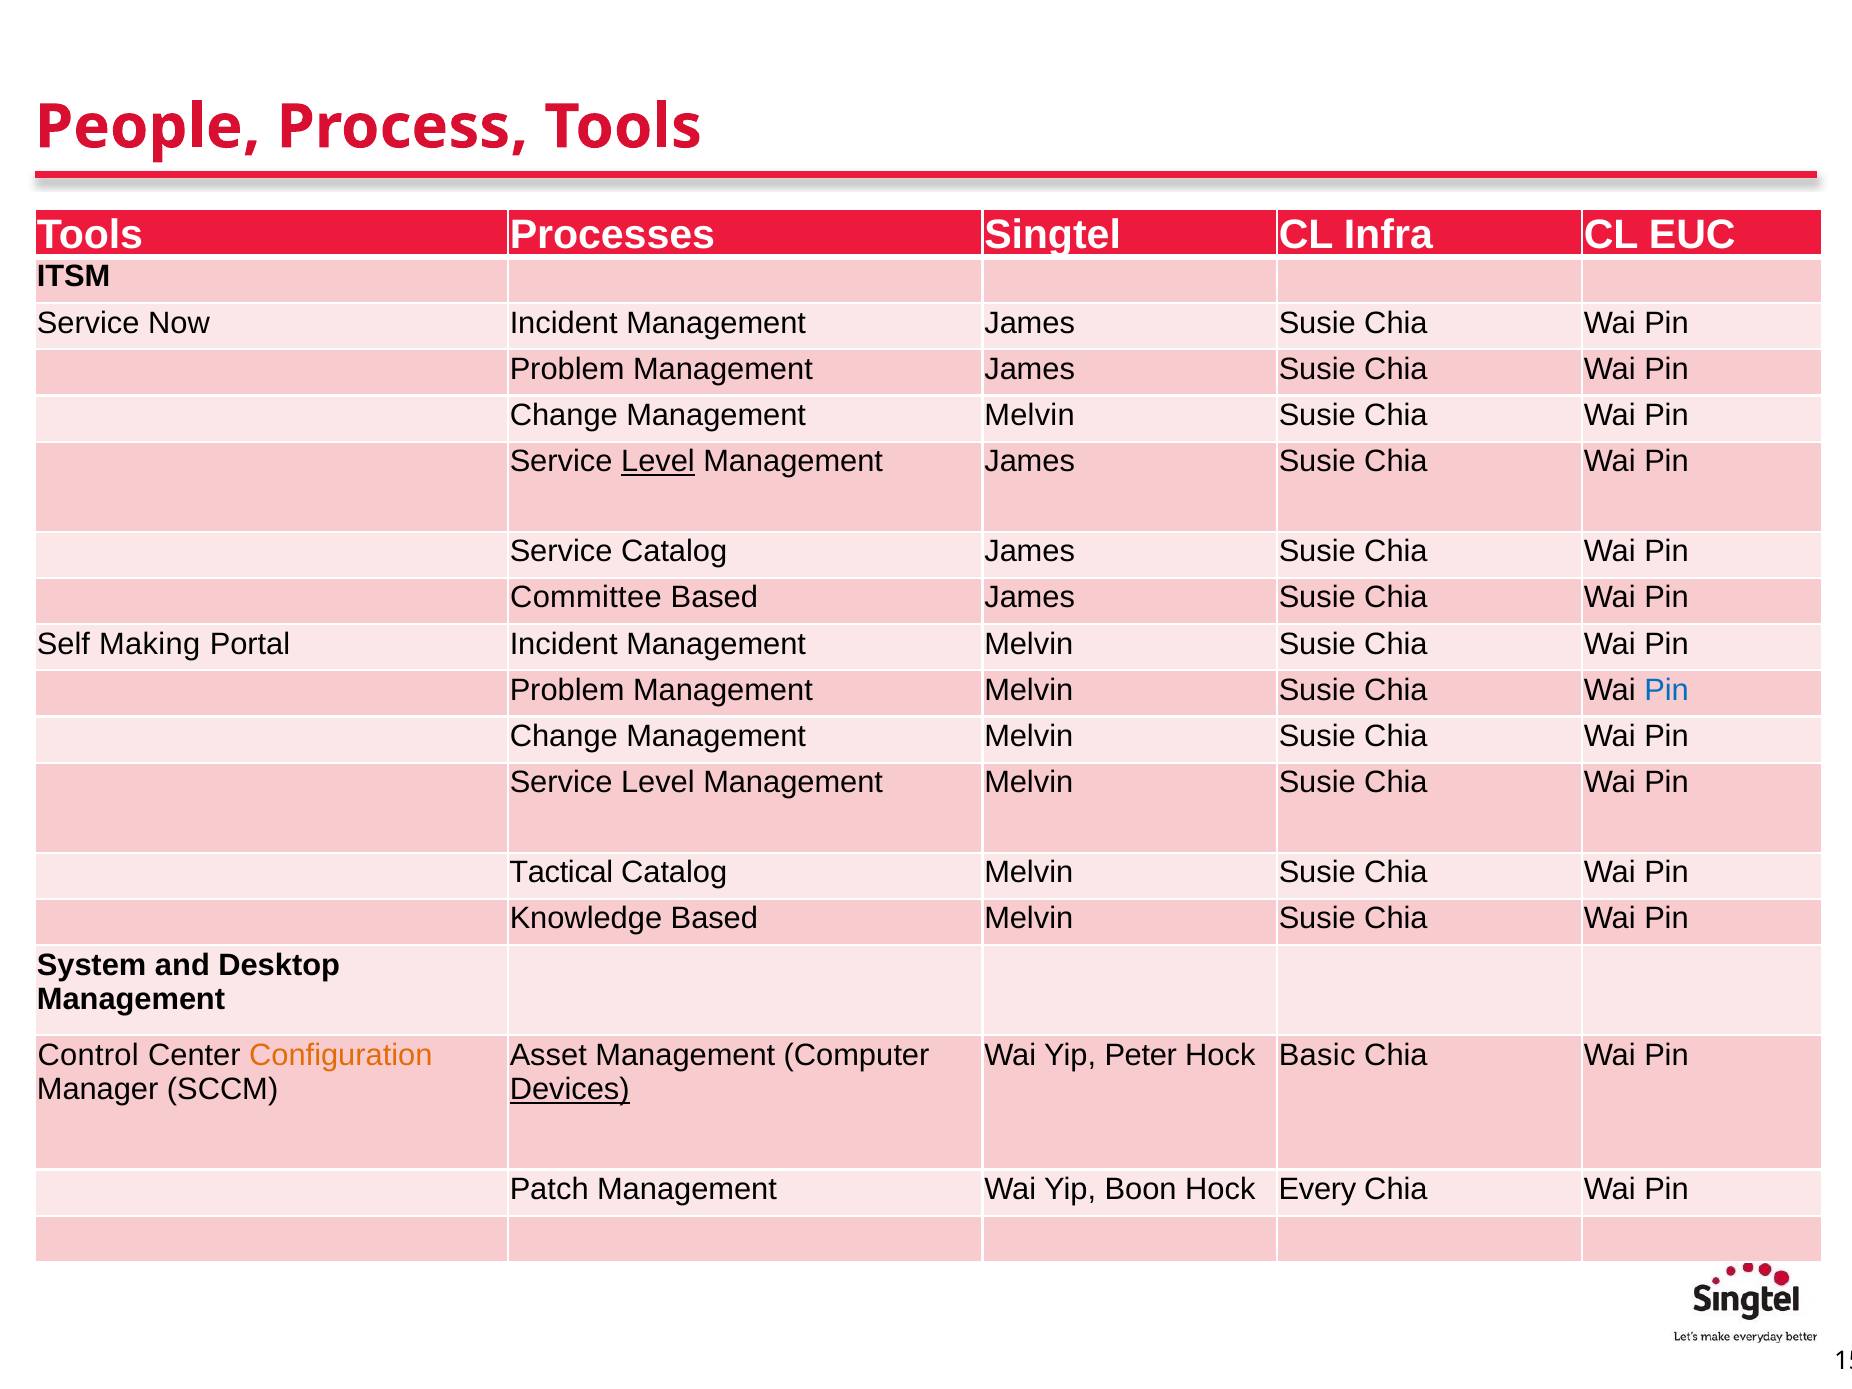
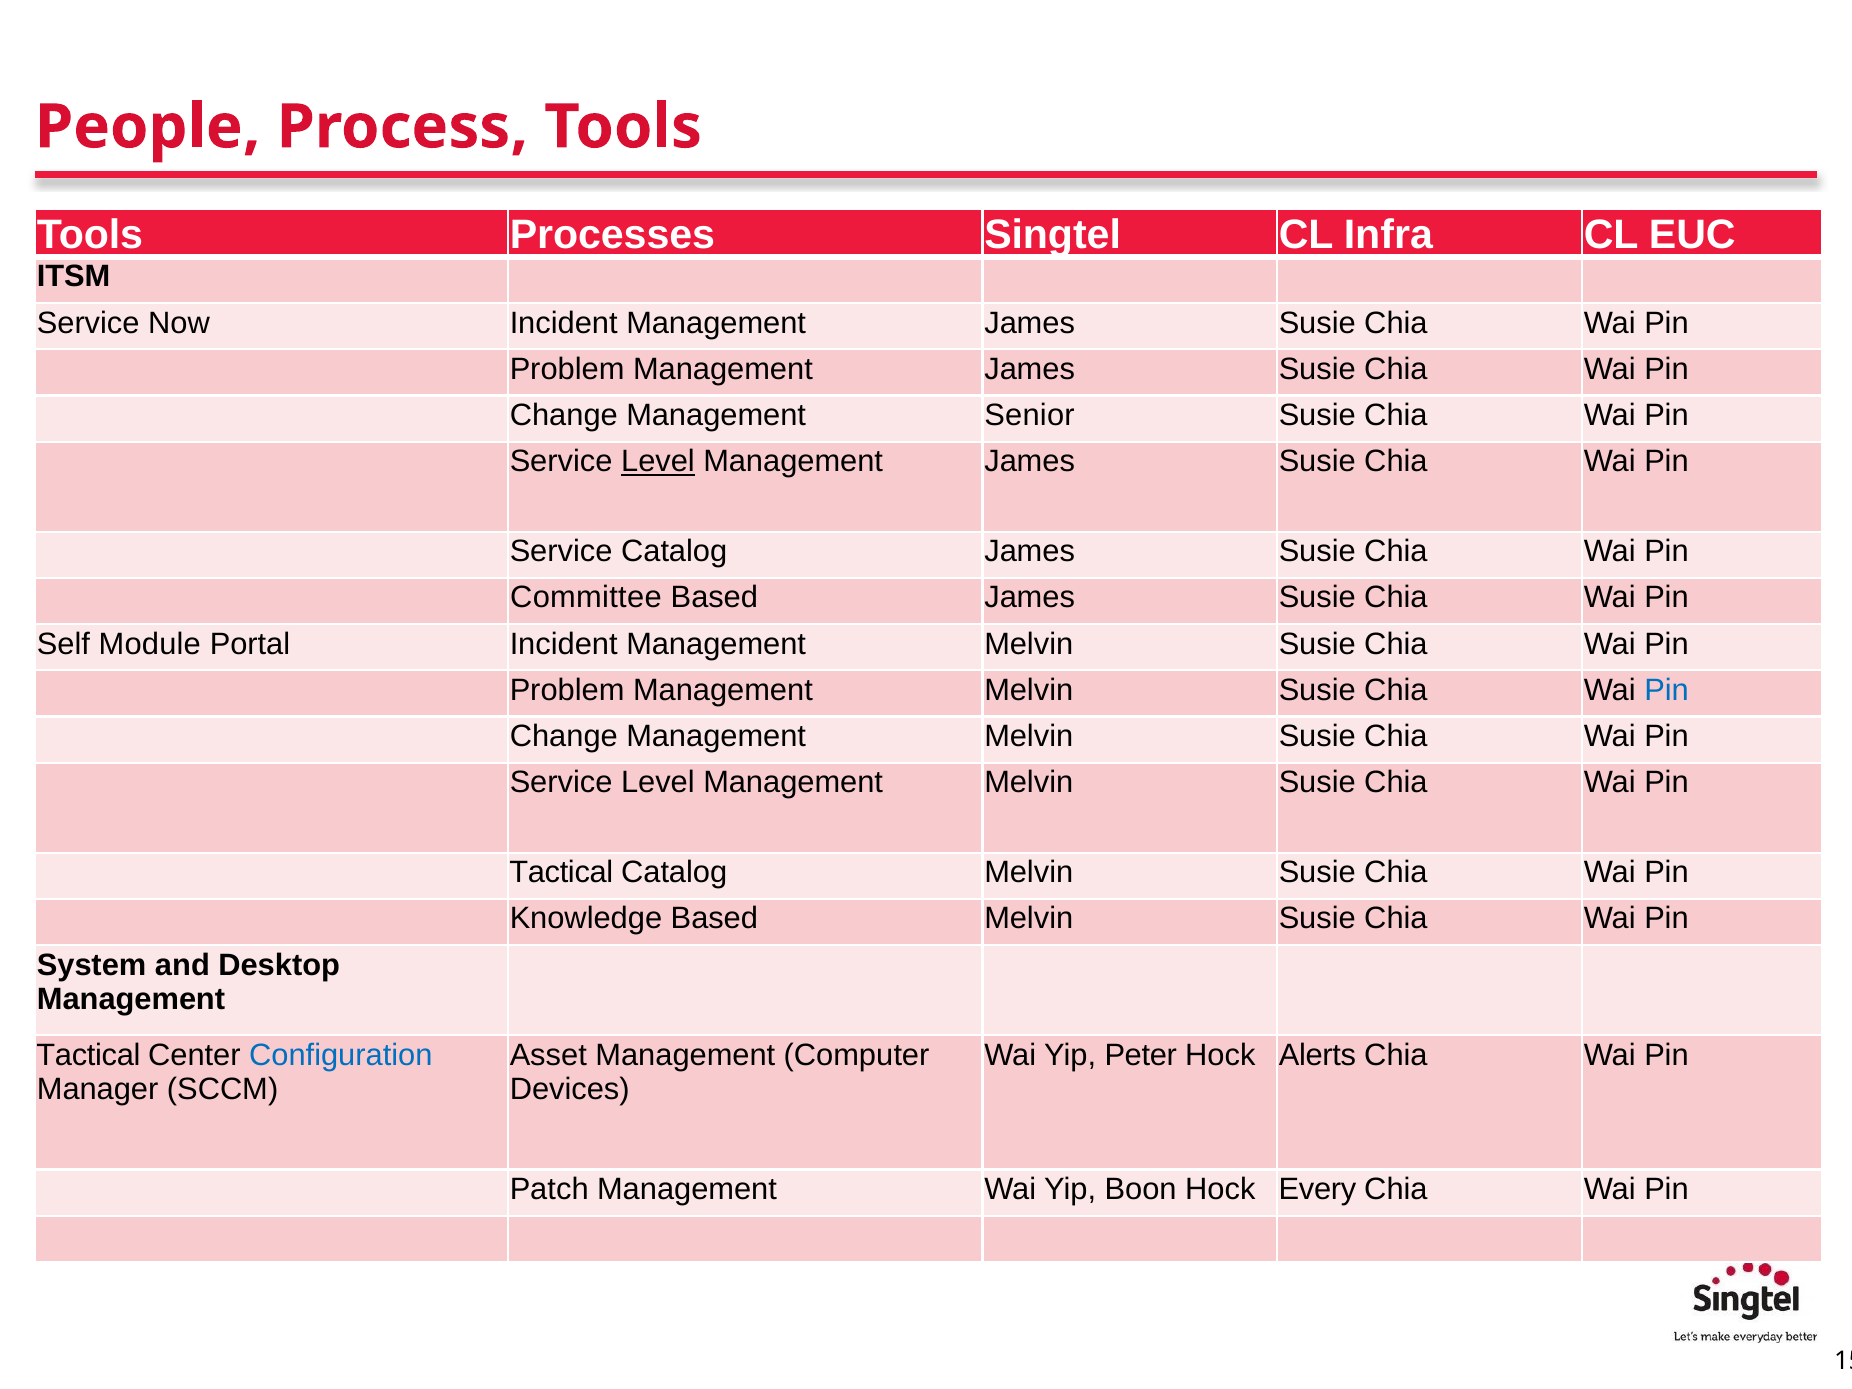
Melvin at (1030, 415): Melvin -> Senior
Making: Making -> Module
Control at (88, 1055): Control -> Tactical
Configuration colour: orange -> blue
Basic: Basic -> Alerts
Devices underline: present -> none
